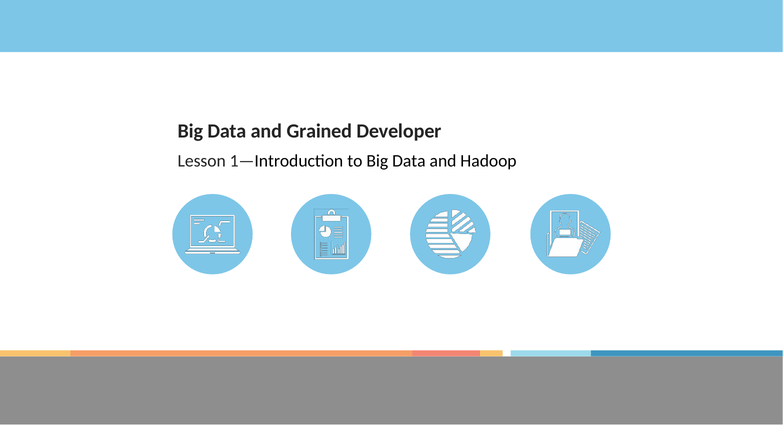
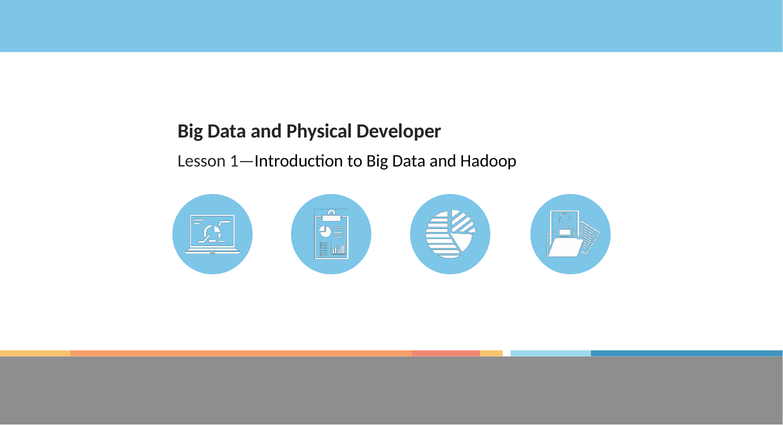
Grained: Grained -> Physical
